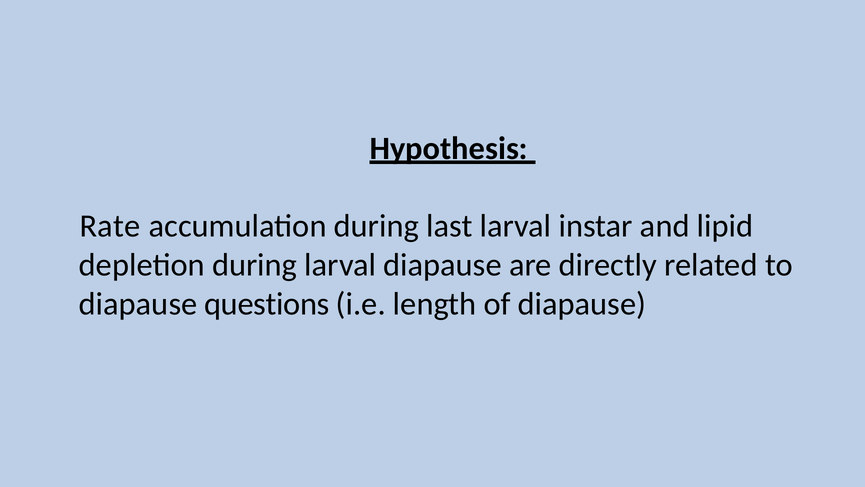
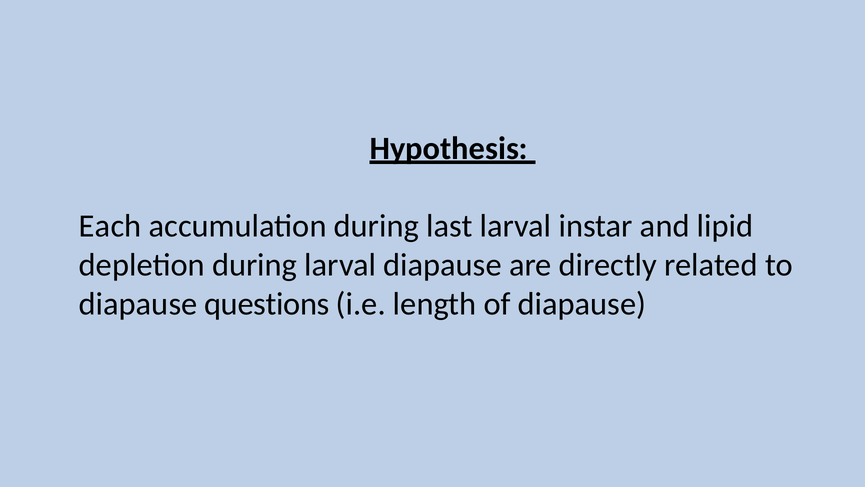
Rate: Rate -> Each
